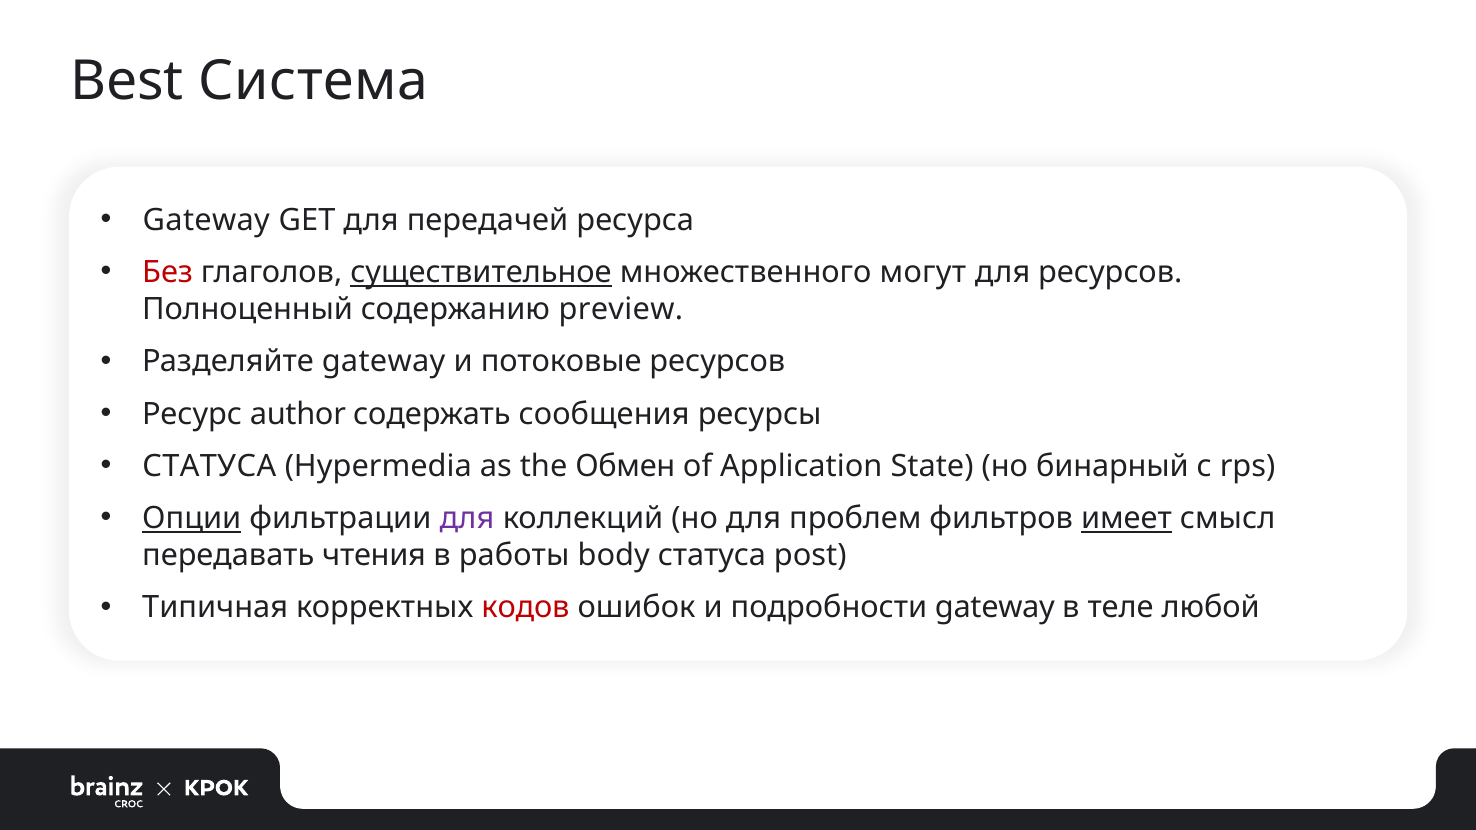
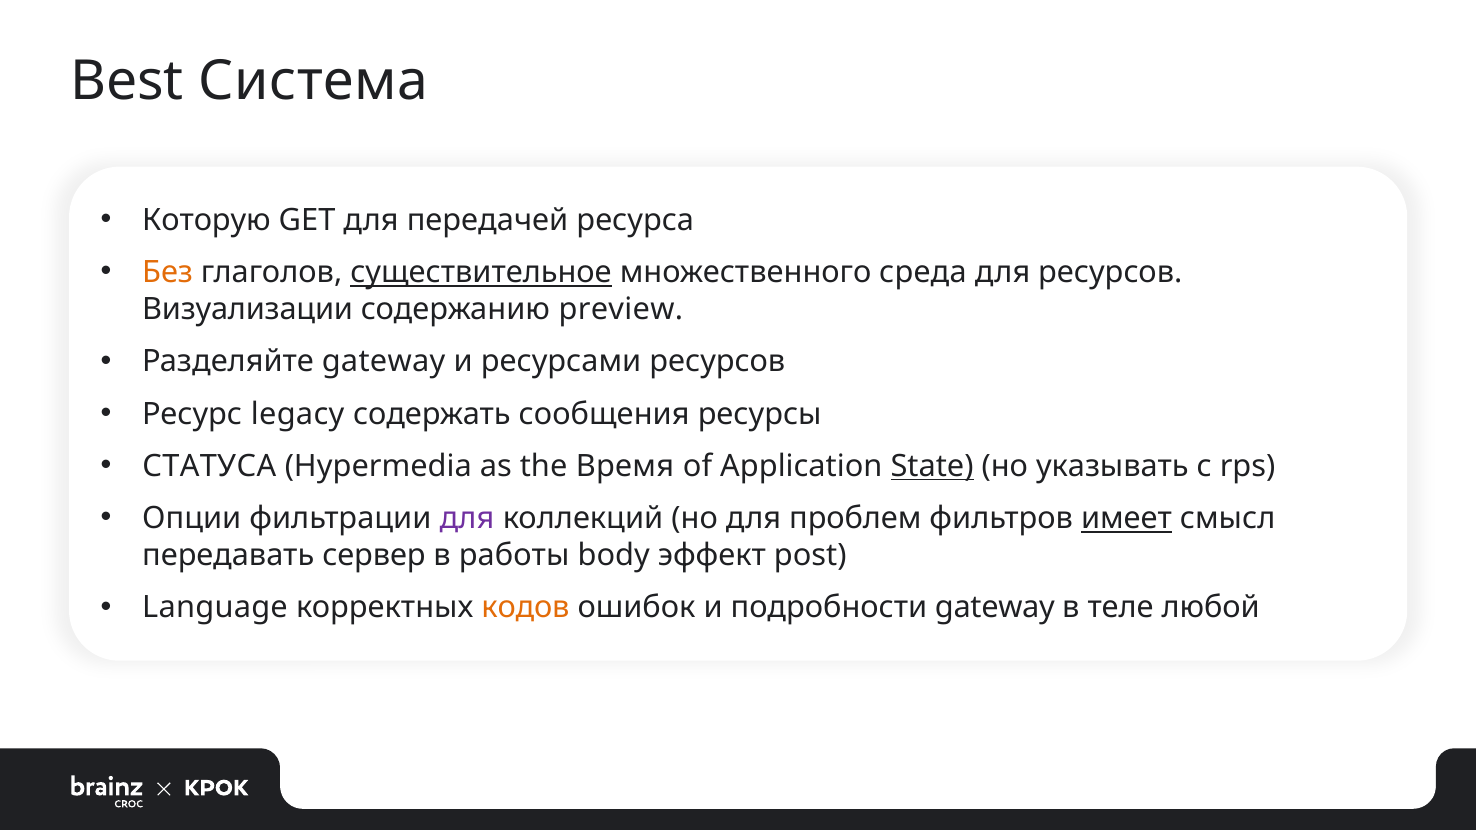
Gateway at (206, 220): Gateway -> Которую
Без colour: red -> orange
могут: могут -> среда
Полноценный: Полноценный -> Визуализации
потоковые: потоковые -> ресурсами
author: author -> legacy
Обмен: Обмен -> Время
State underline: none -> present
бинарный: бинарный -> указывать
Опции underline: present -> none
чтения: чтения -> сервер
body статуса: статуса -> эффект
Типичная: Типичная -> Language
кодов colour: red -> orange
